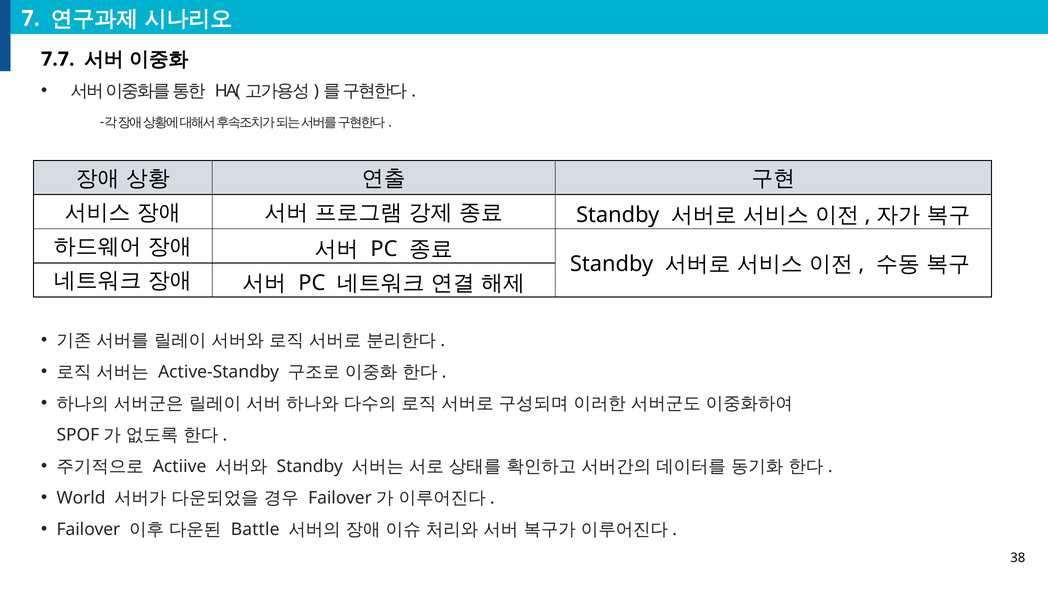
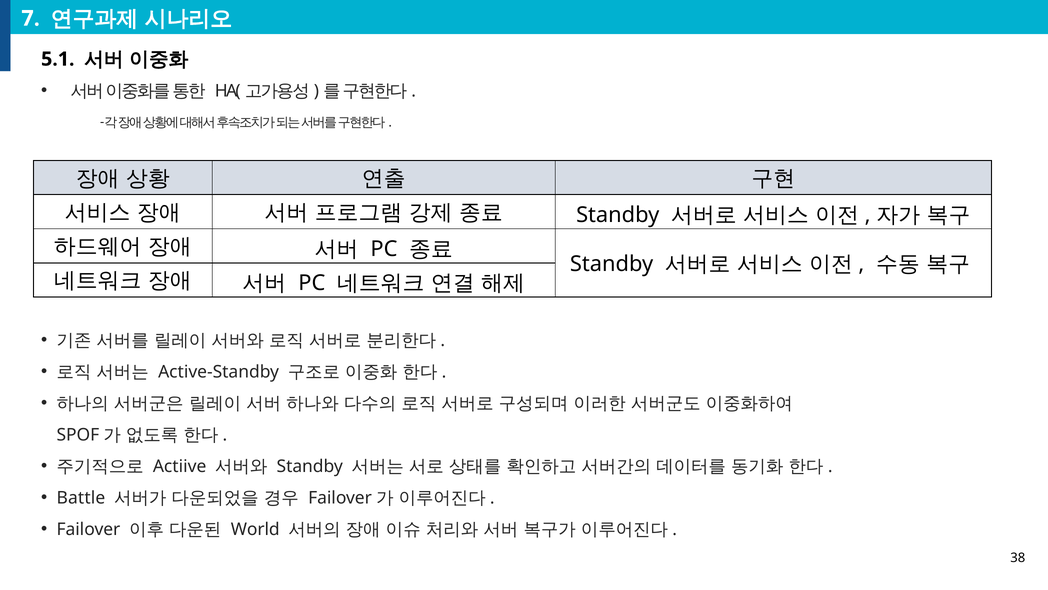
7.7: 7.7 -> 5.1
World: World -> Battle
Battle: Battle -> World
